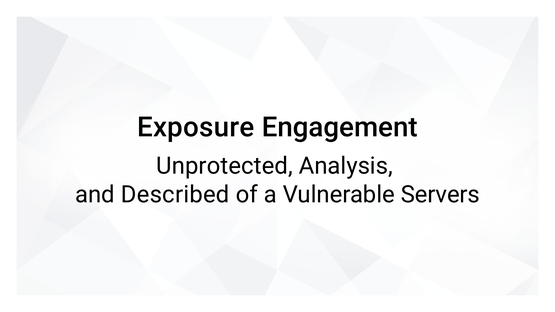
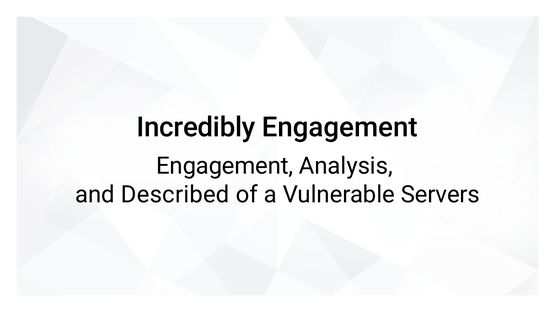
Exposure: Exposure -> Incredibly
Unprotected at (225, 166): Unprotected -> Engagement
